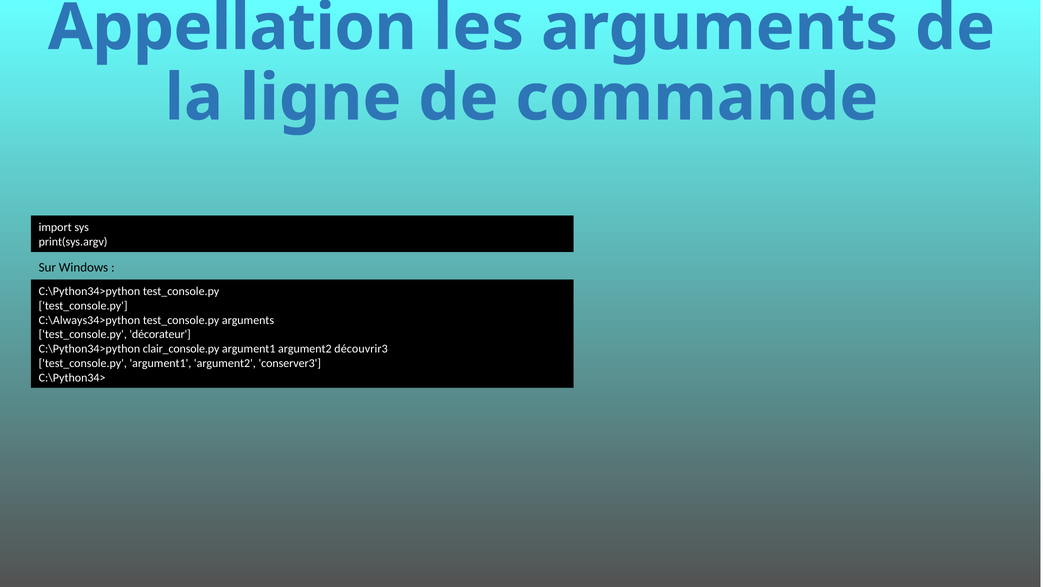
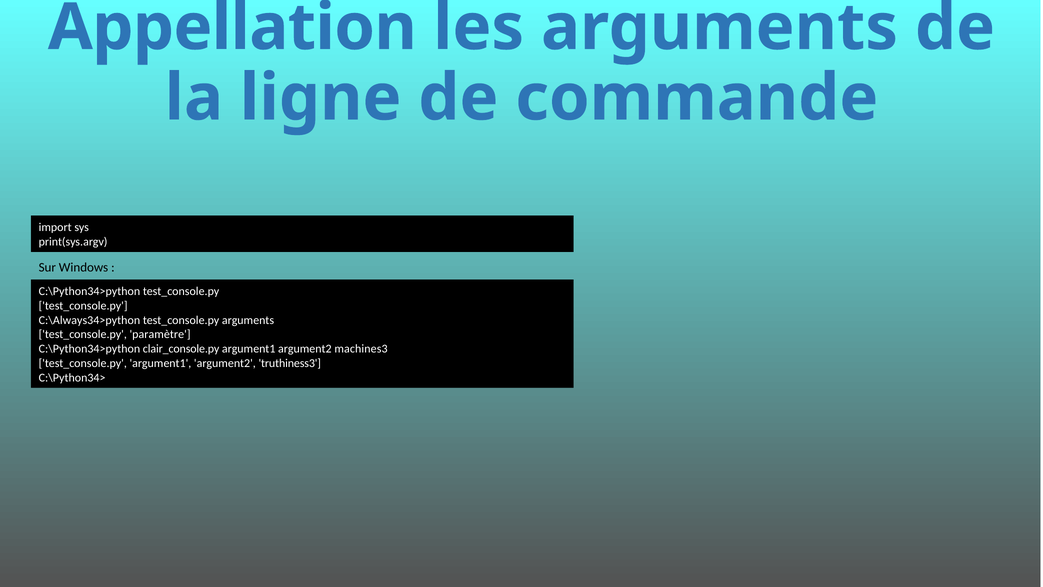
décorateur: décorateur -> paramètre
découvrir3: découvrir3 -> machines3
conserver3: conserver3 -> truthiness3
